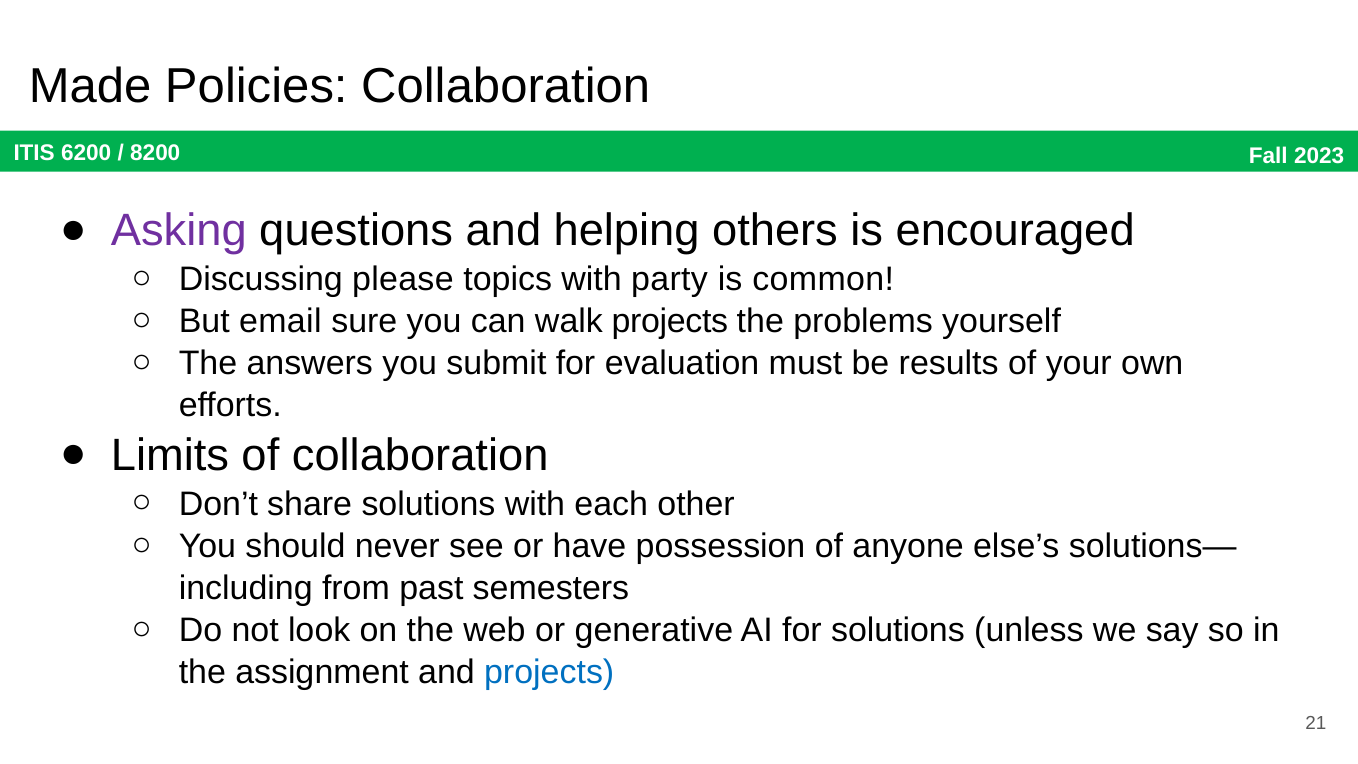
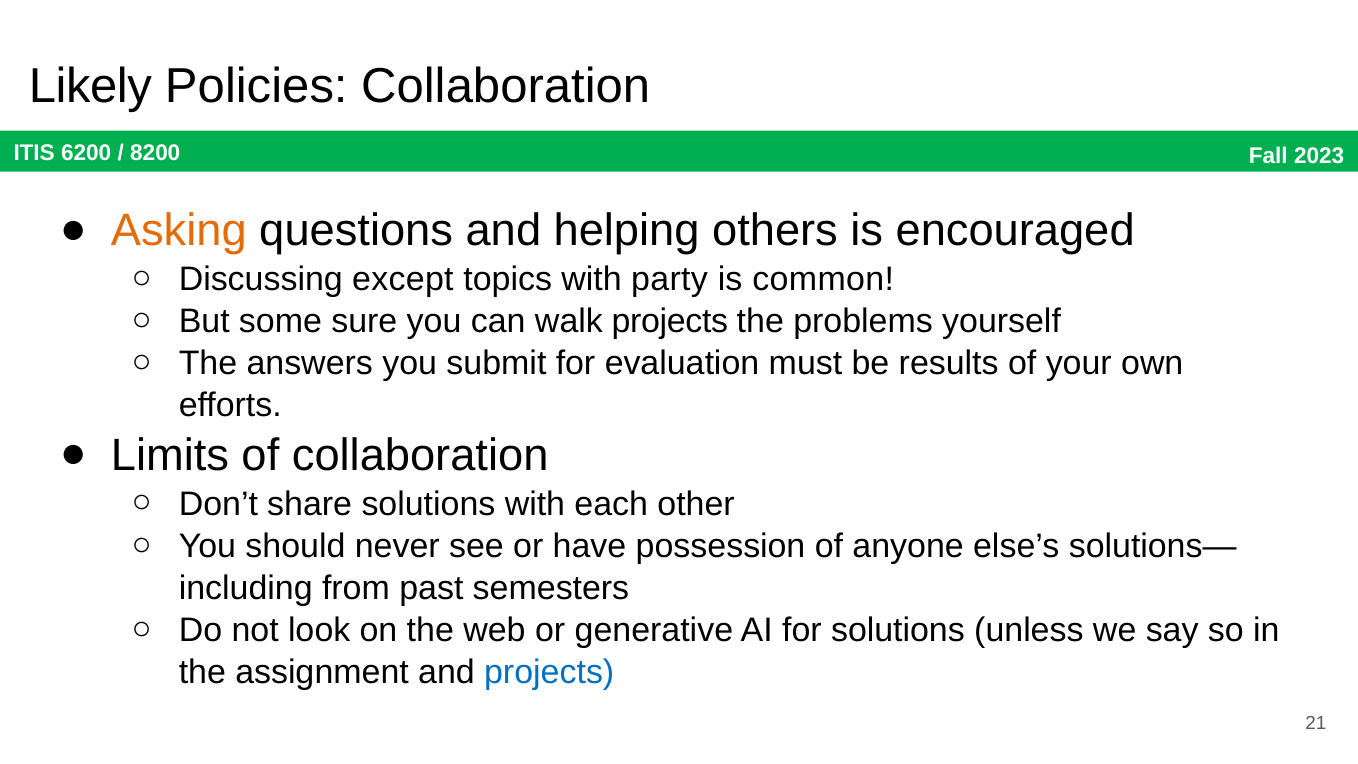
Made: Made -> Likely
Asking colour: purple -> orange
please: please -> except
email: email -> some
